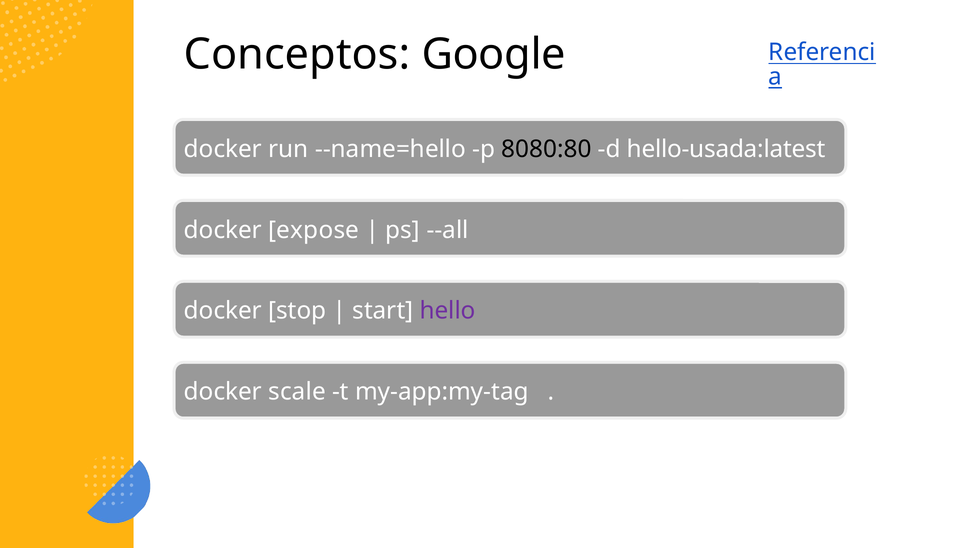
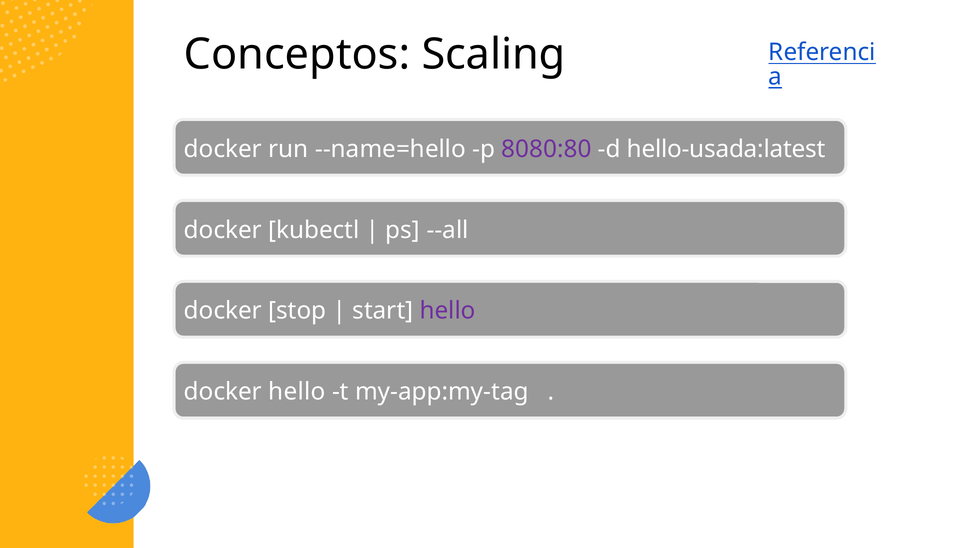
Google: Google -> Scaling
8080:80 colour: black -> purple
expose: expose -> kubectl
docker scale: scale -> hello
